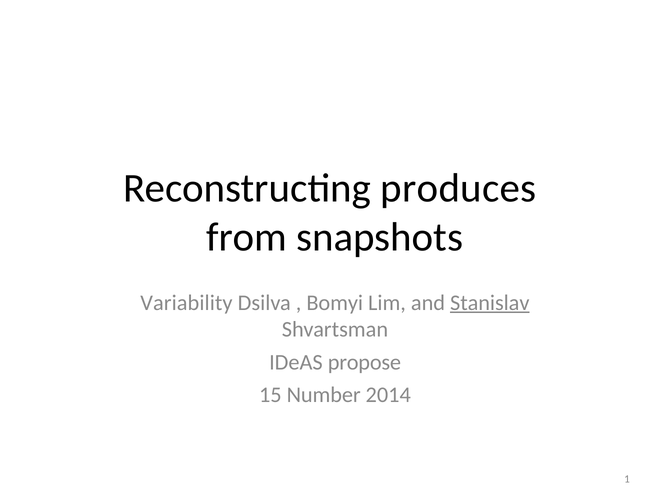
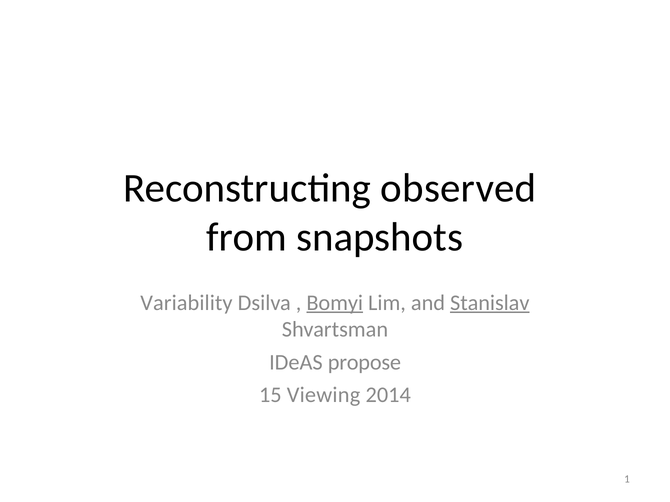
produces: produces -> observed
Bomyi underline: none -> present
Number: Number -> Viewing
